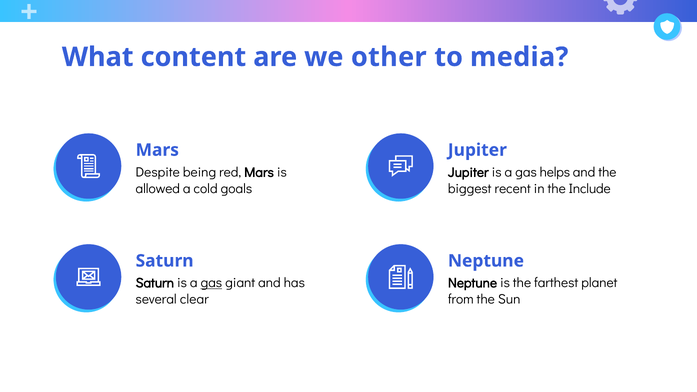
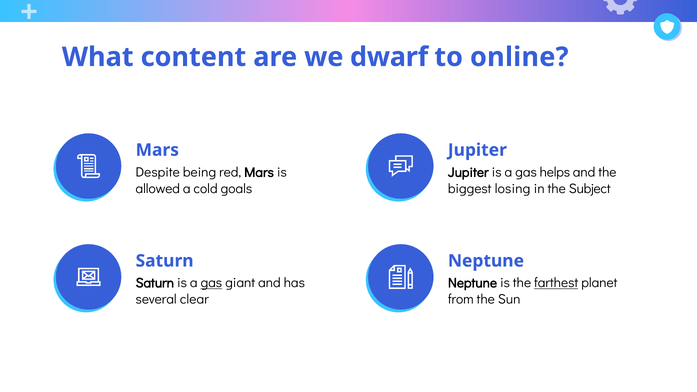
other: other -> dwarf
media: media -> online
recent: recent -> losing
Include: Include -> Subject
farthest underline: none -> present
